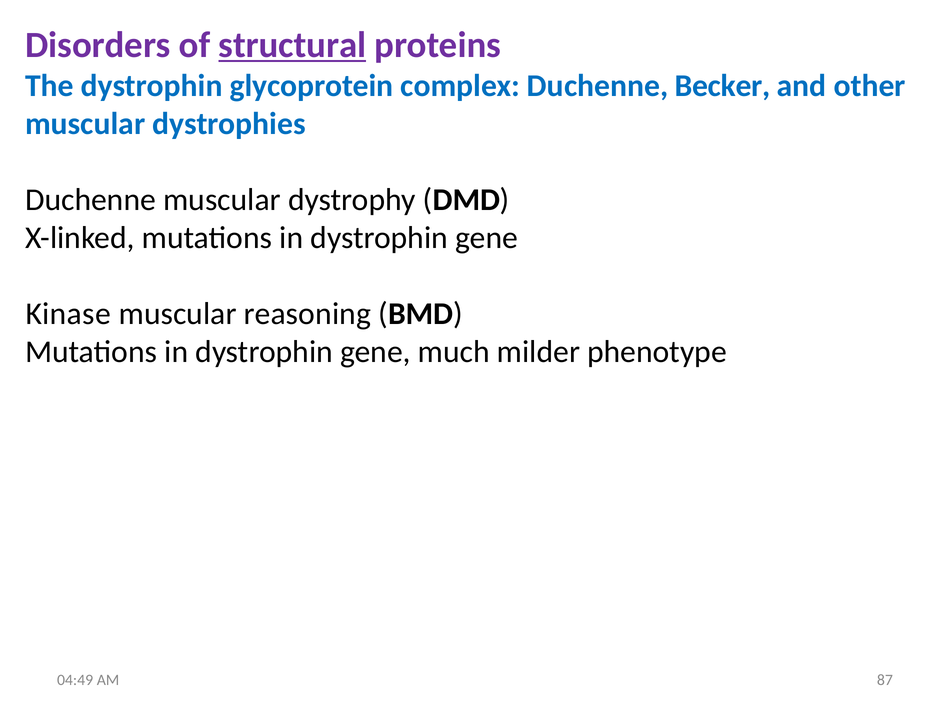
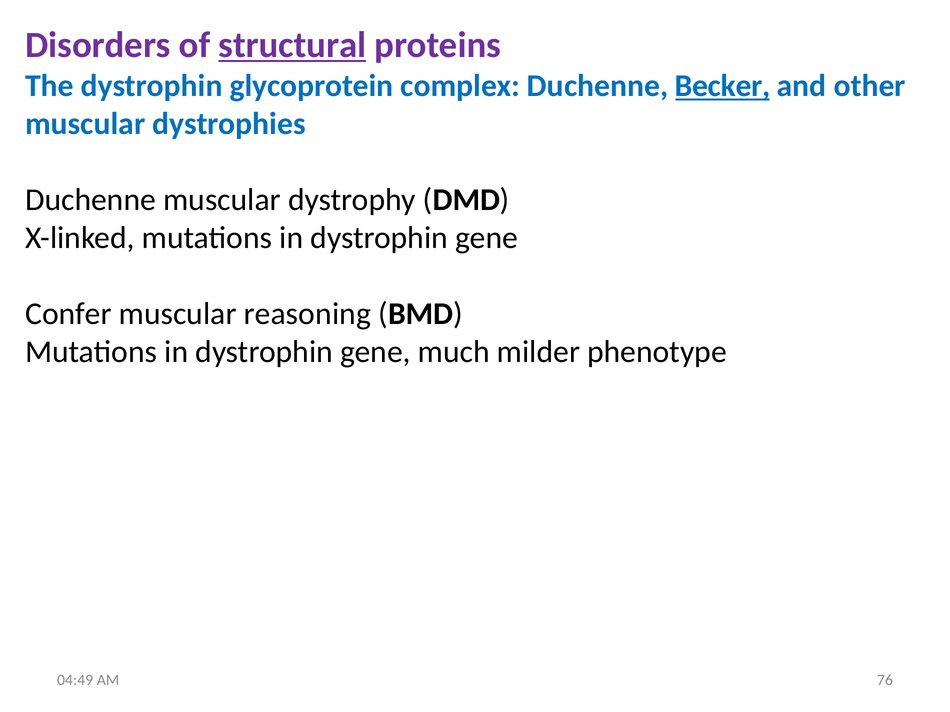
Becker underline: none -> present
Kinase: Kinase -> Confer
87: 87 -> 76
